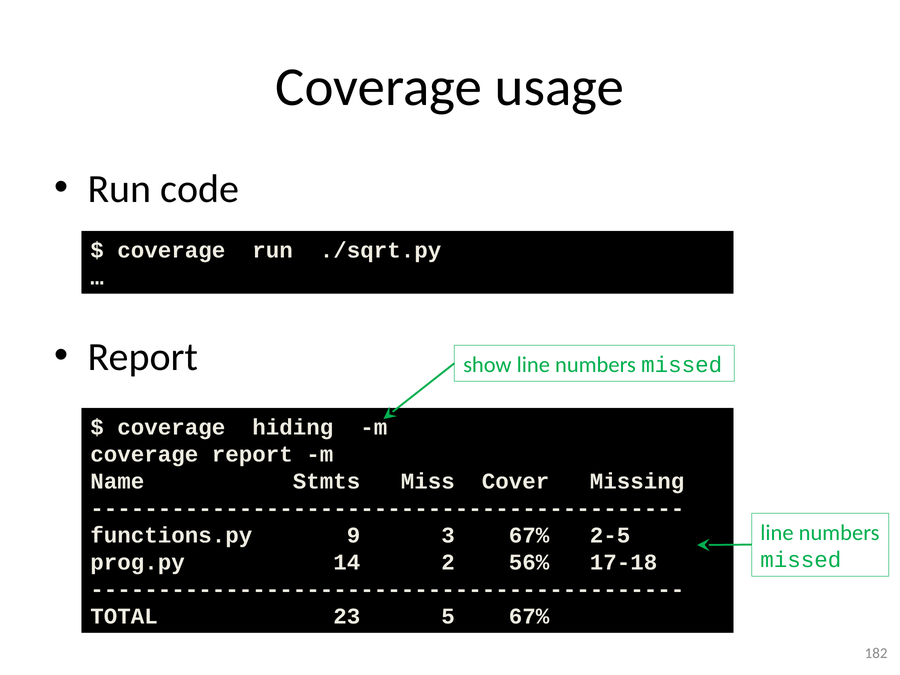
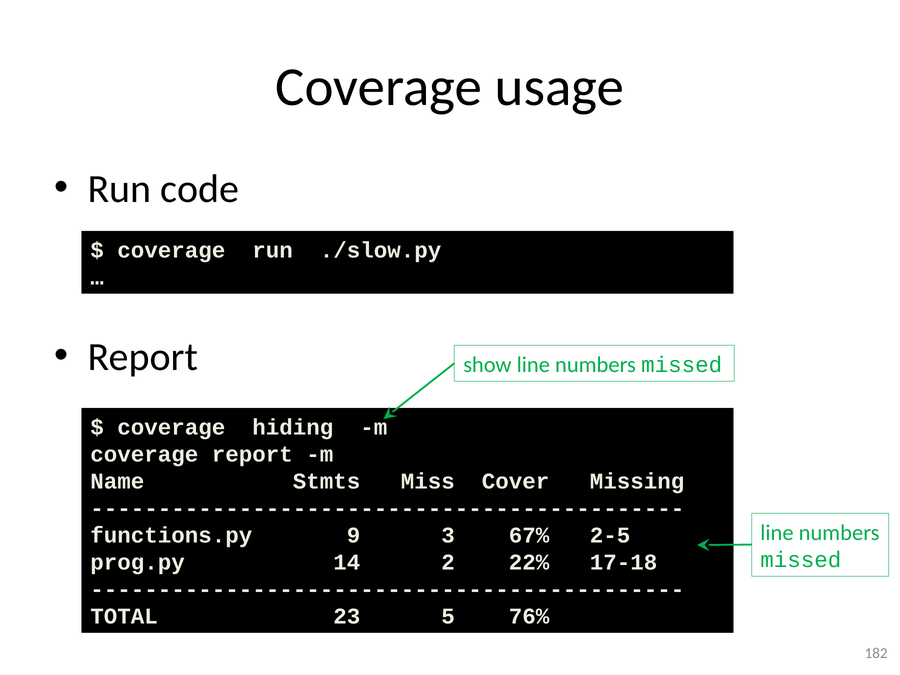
./sqrt.py: ./sqrt.py -> ./slow.py
56%: 56% -> 22%
5 67%: 67% -> 76%
